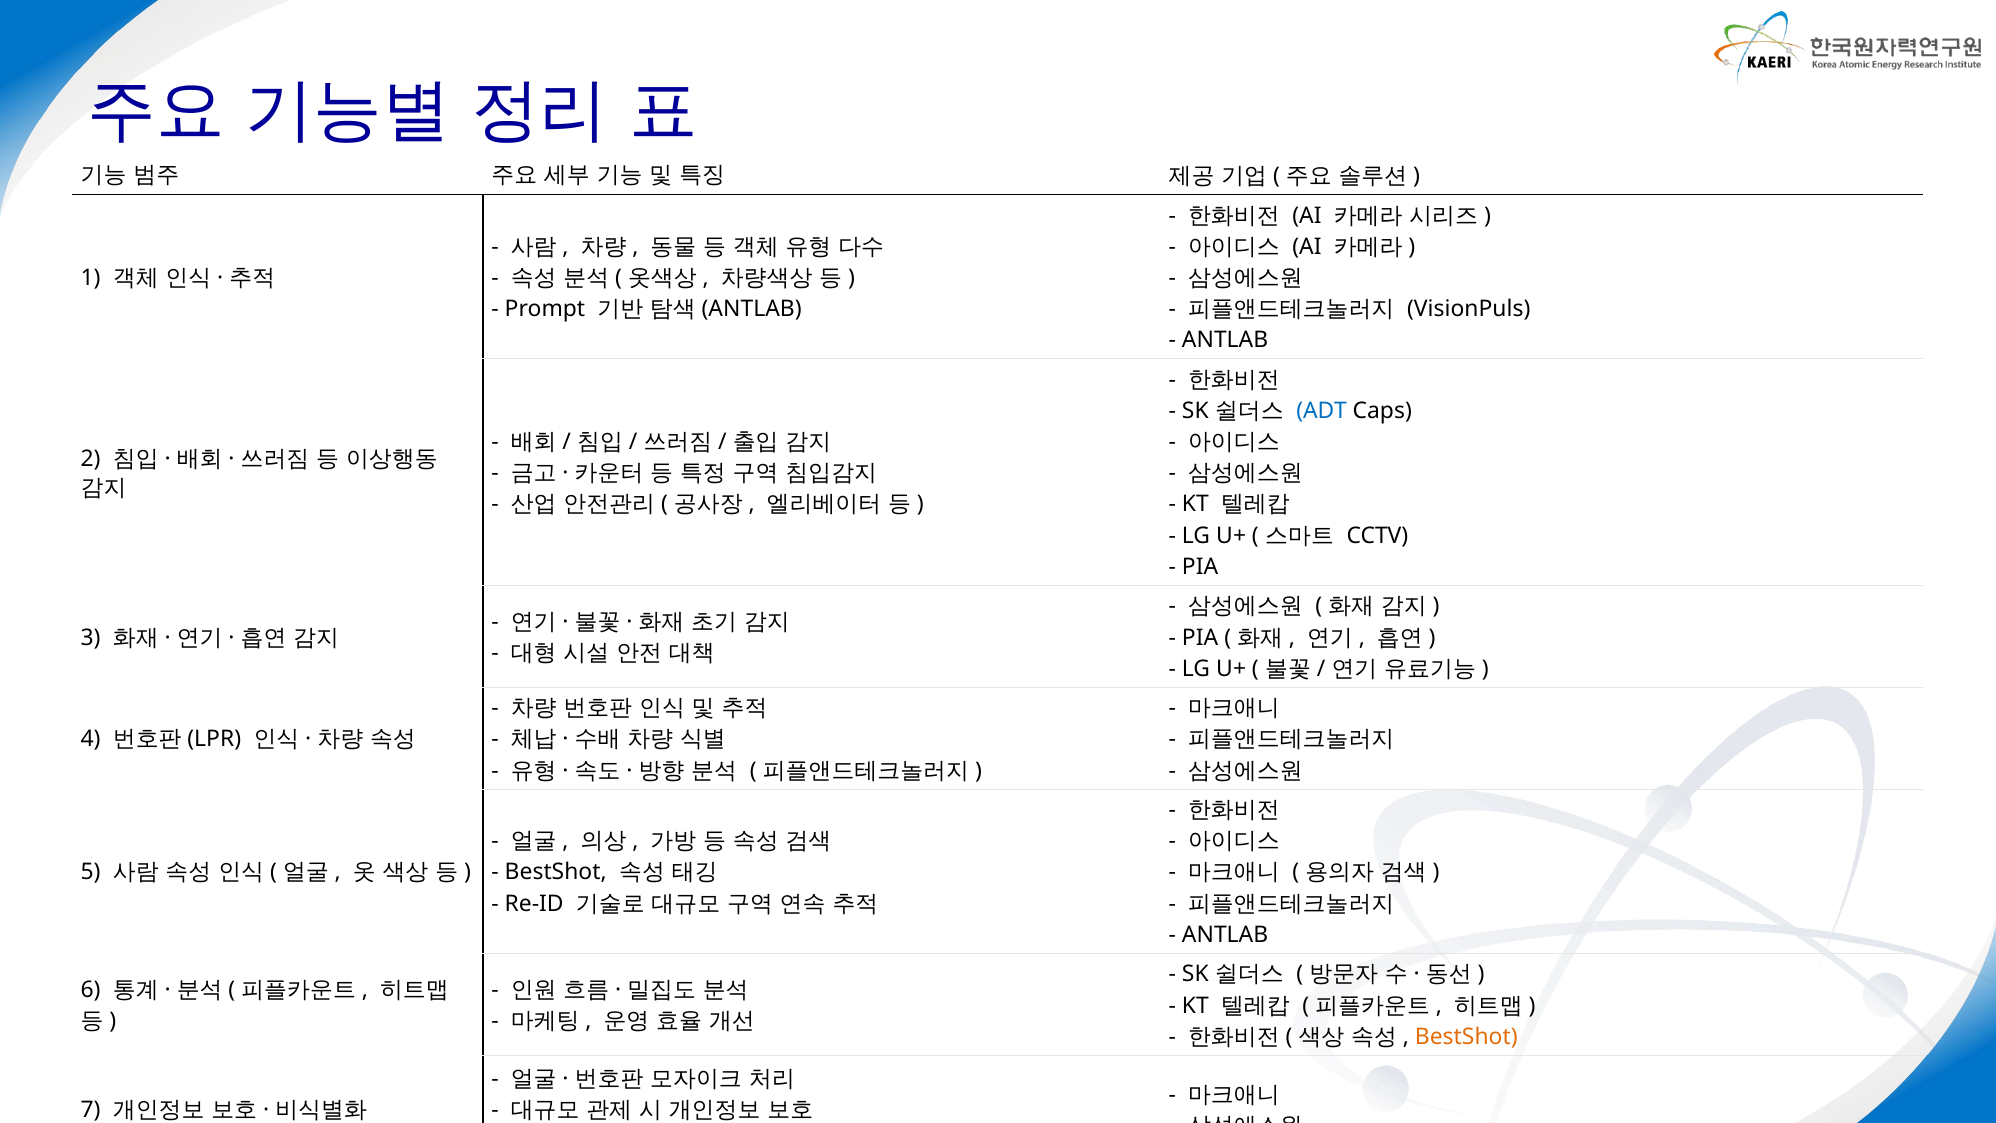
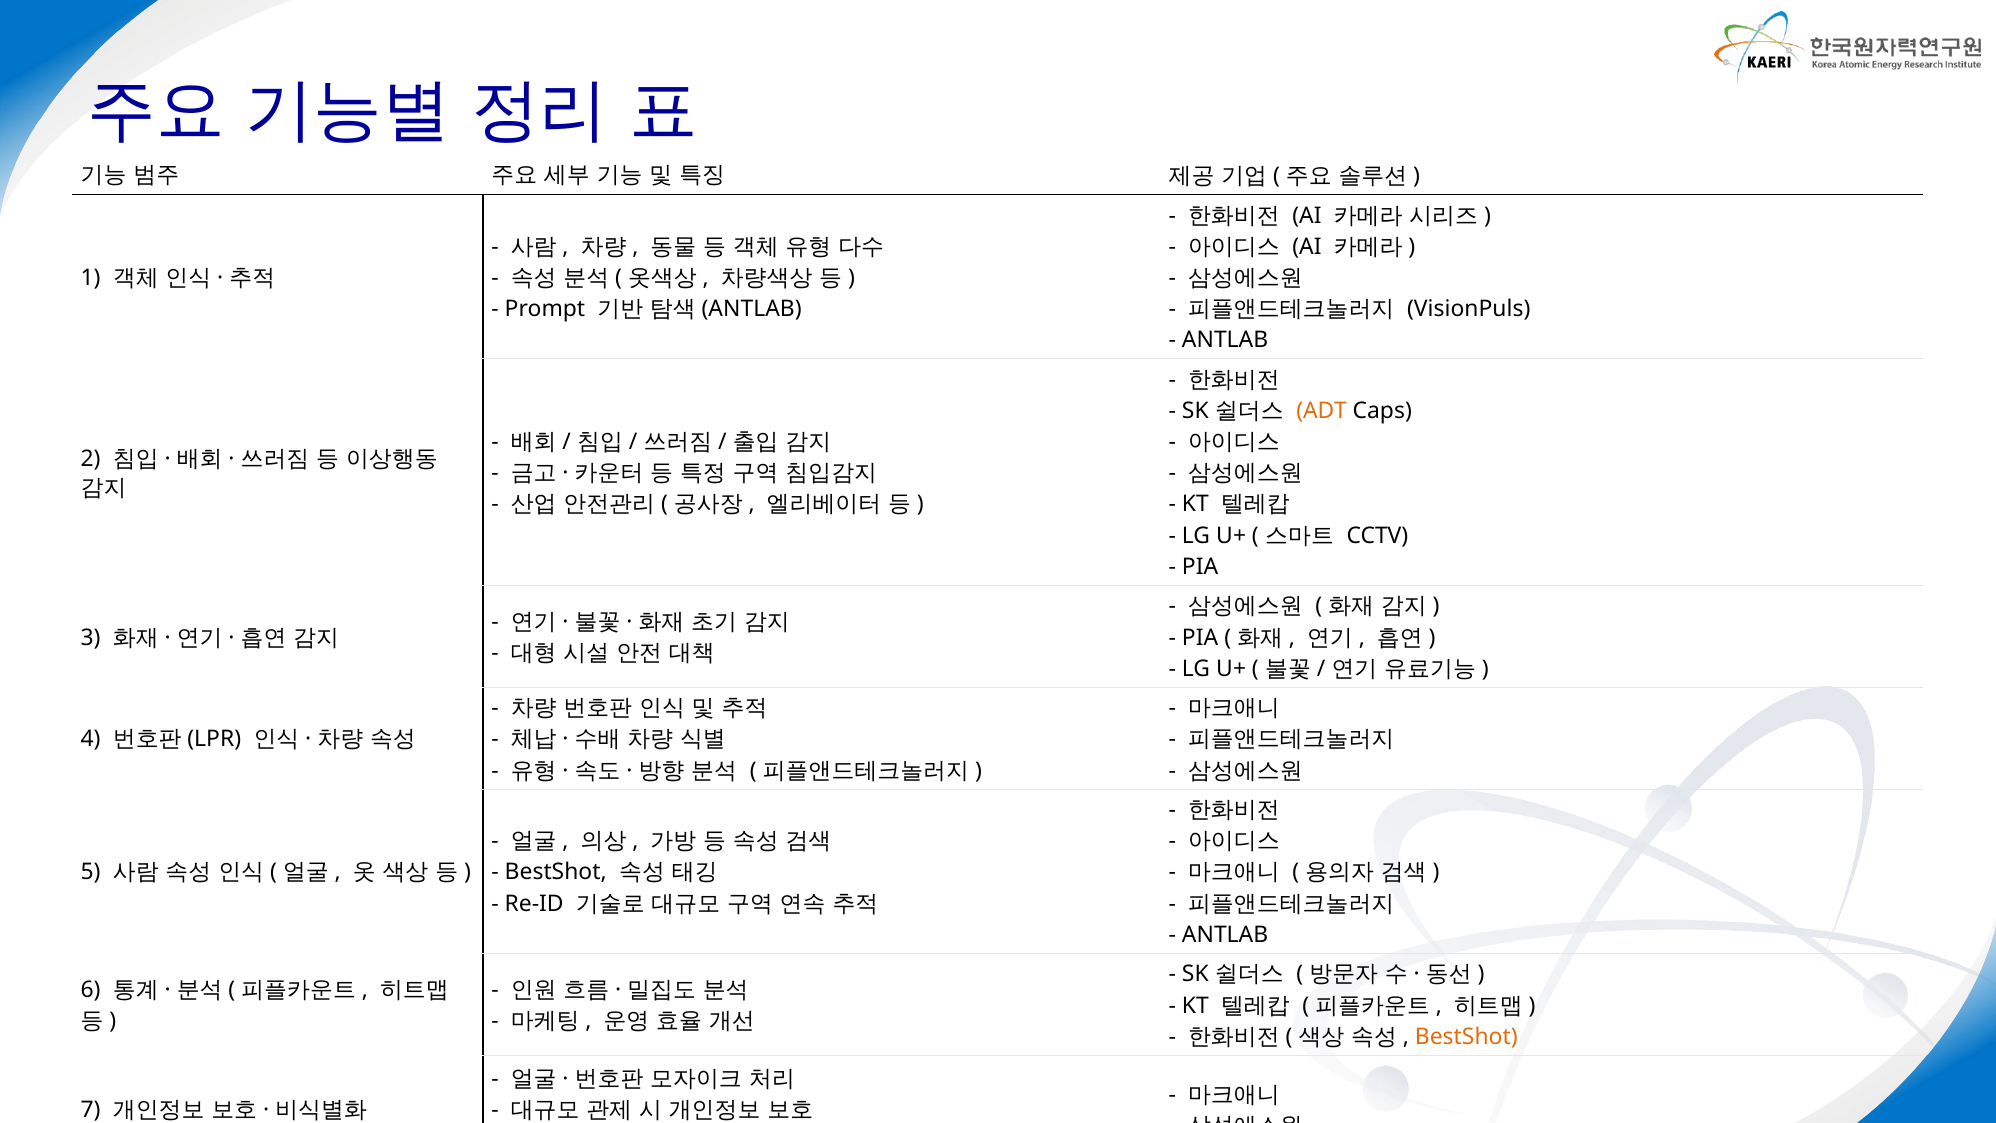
ADT colour: blue -> orange
